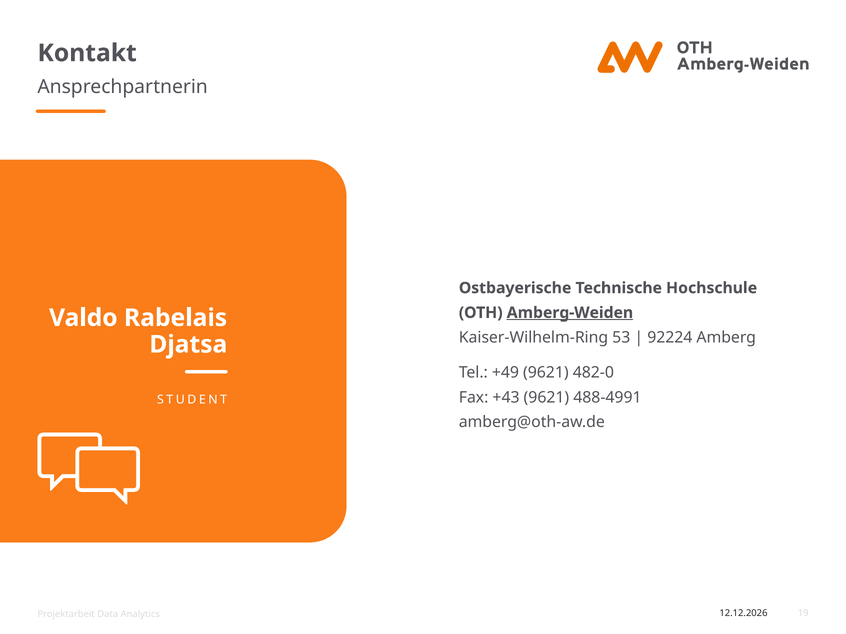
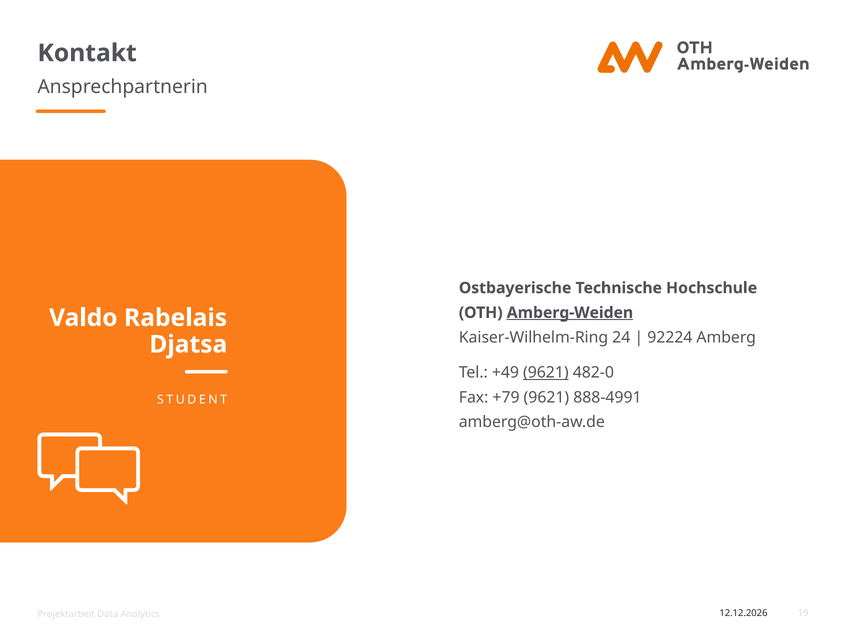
53: 53 -> 24
9621 at (546, 373) underline: none -> present
+43: +43 -> +79
488-4991: 488-4991 -> 888-4991
